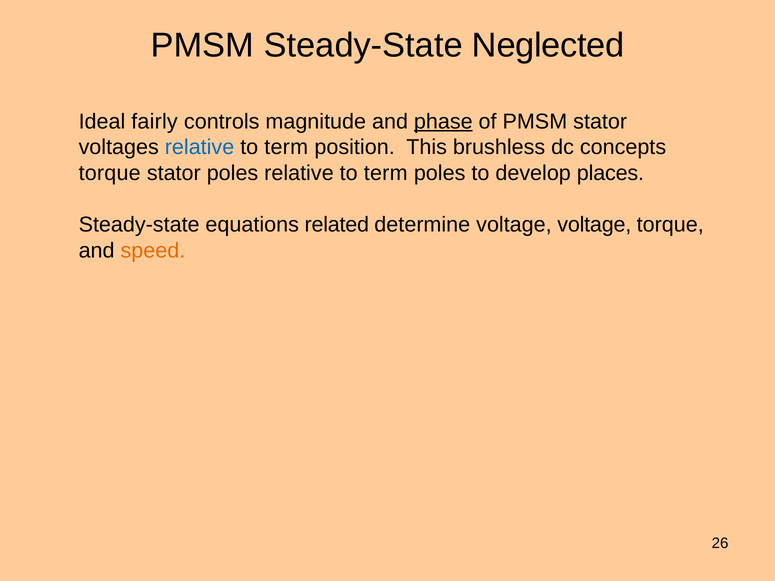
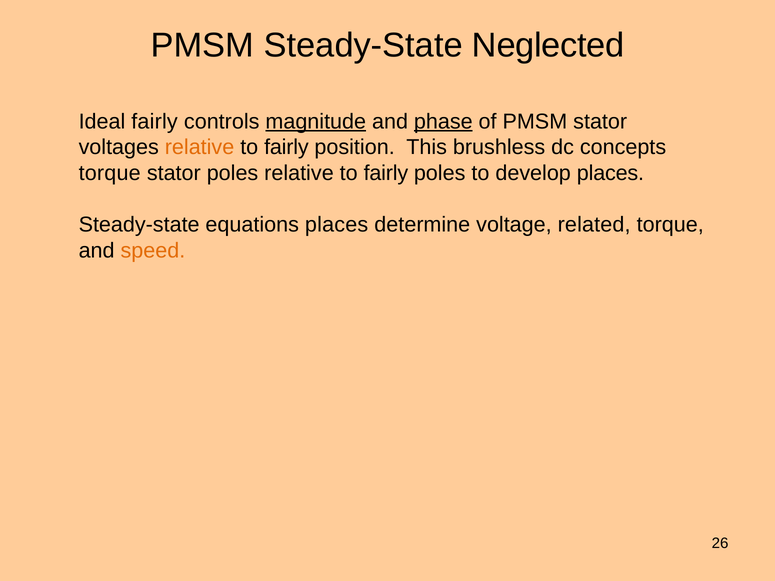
magnitude underline: none -> present
relative at (200, 147) colour: blue -> orange
term at (286, 147): term -> fairly
poles relative to term: term -> fairly
equations related: related -> places
voltage voltage: voltage -> related
